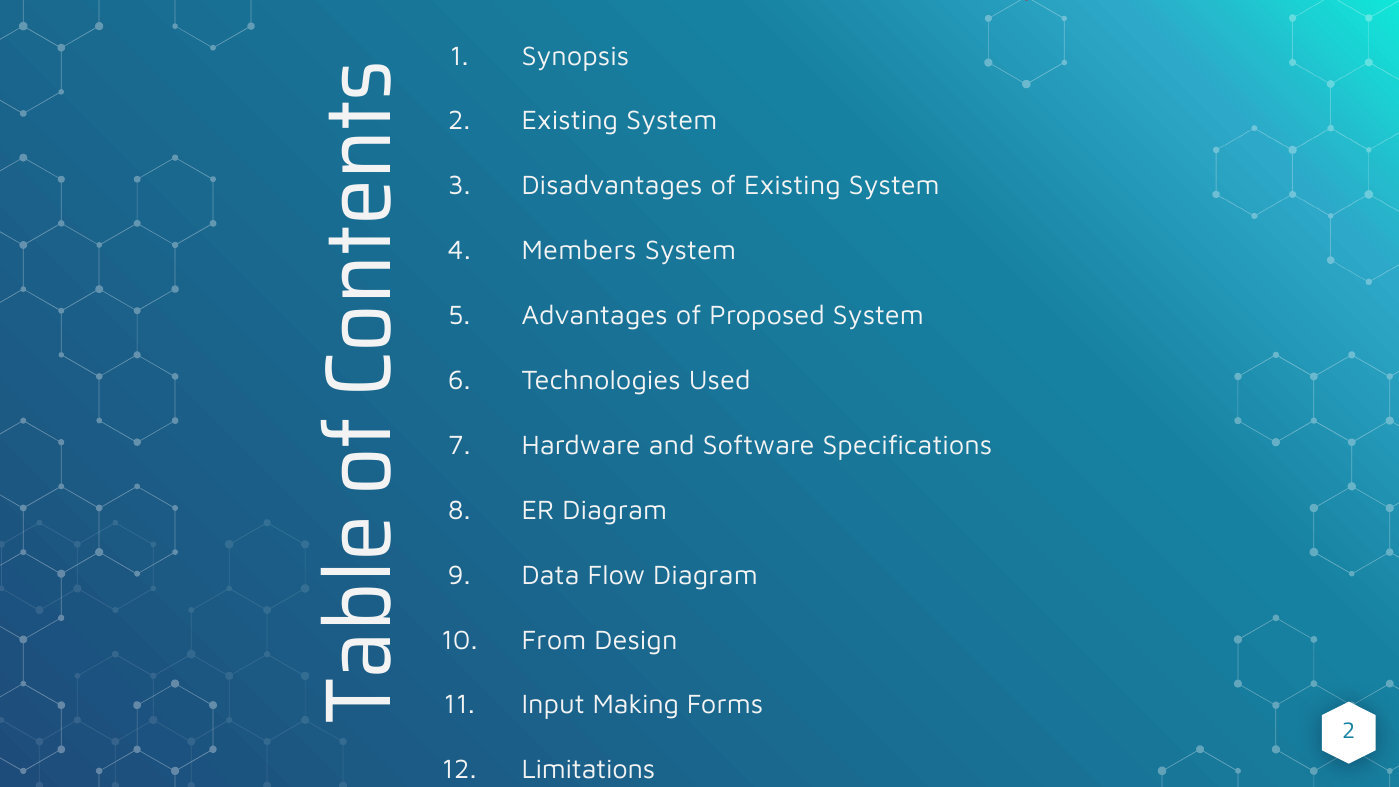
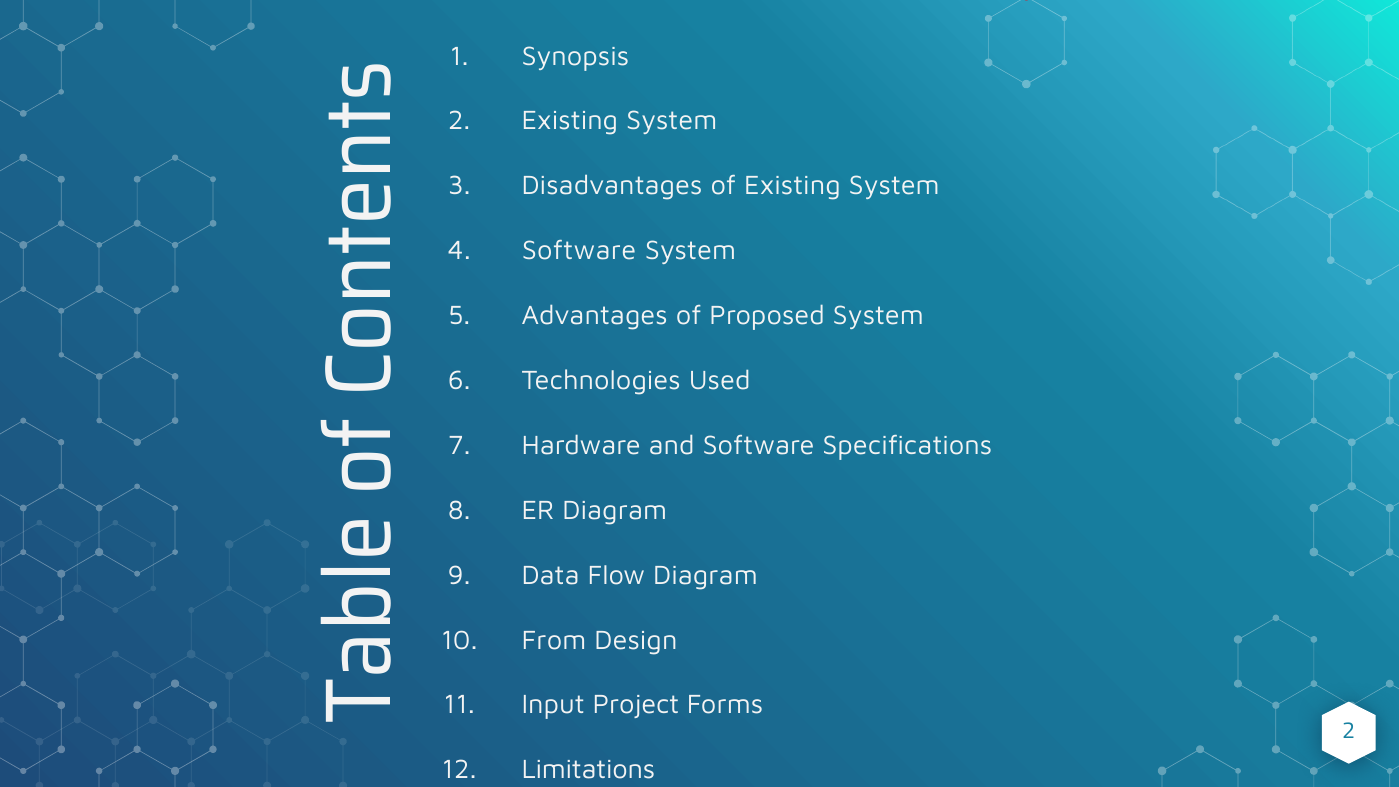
4 Members: Members -> Software
Making: Making -> Project
